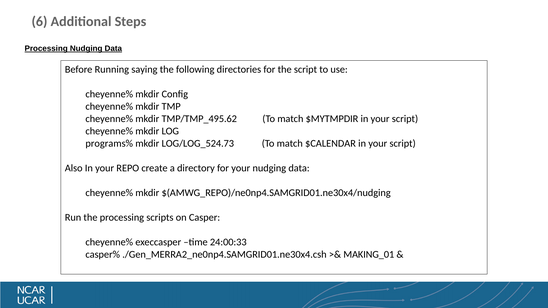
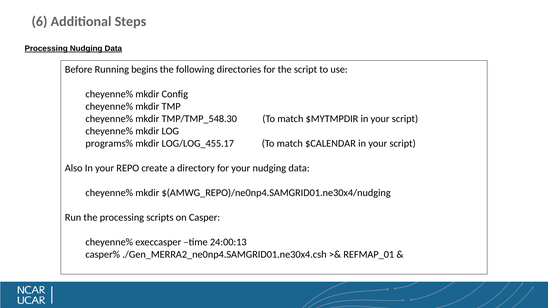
saying: saying -> begins
TMP/TMP_495.62: TMP/TMP_495.62 -> TMP/TMP_548.30
LOG/LOG_524.73: LOG/LOG_524.73 -> LOG/LOG_455.17
24:00:33: 24:00:33 -> 24:00:13
MAKING_01: MAKING_01 -> REFMAP_01
